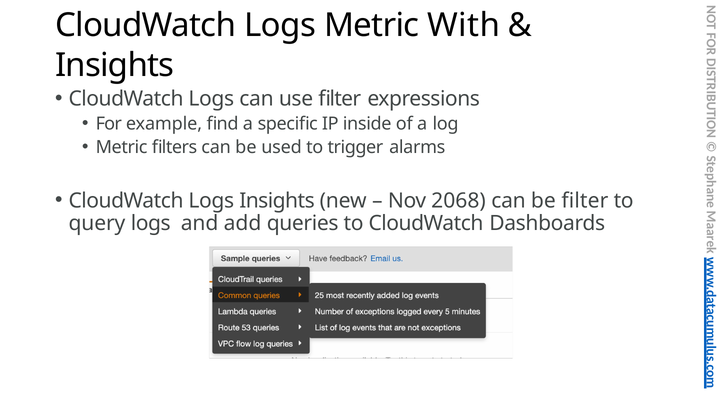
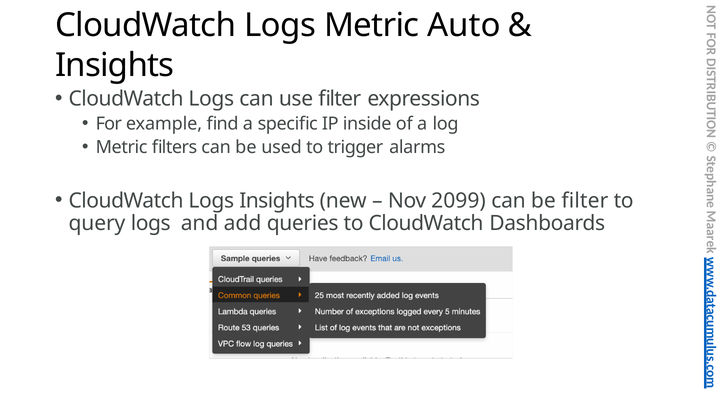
With: With -> Auto
2068: 2068 -> 2099
